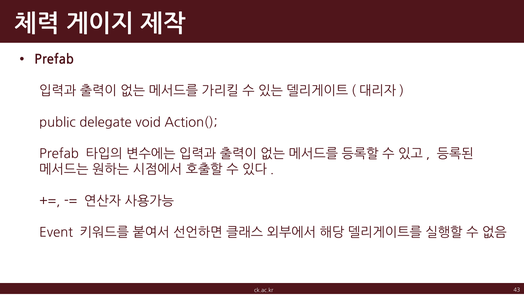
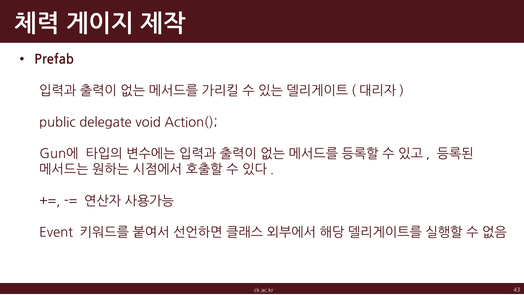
Prefab at (59, 154): Prefab -> Gun에
